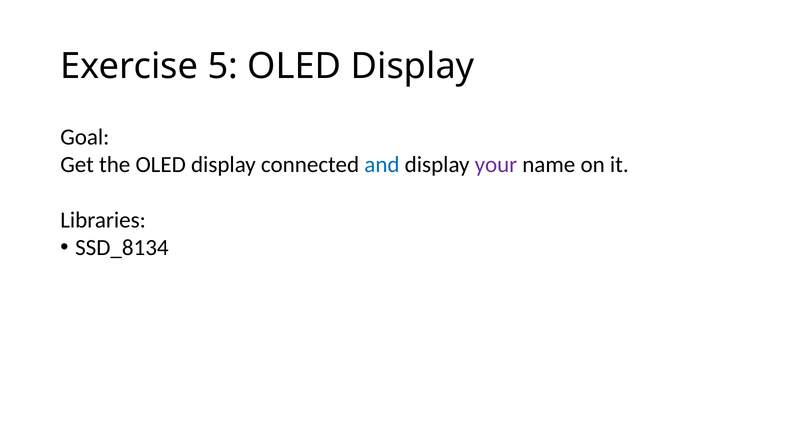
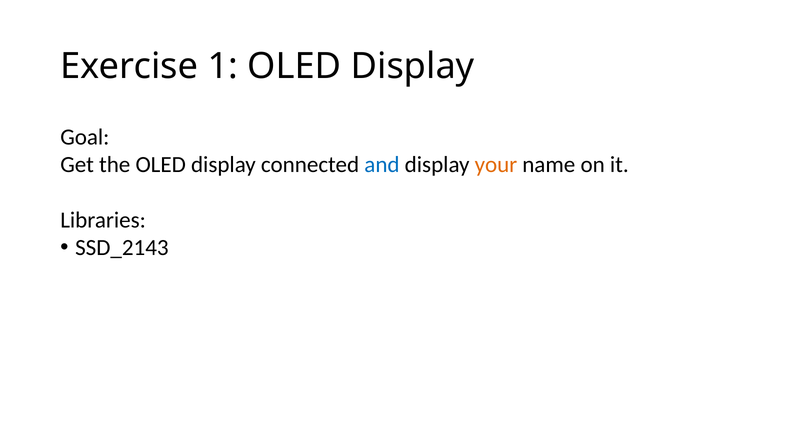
5: 5 -> 1
your colour: purple -> orange
SSD_8134: SSD_8134 -> SSD_2143
